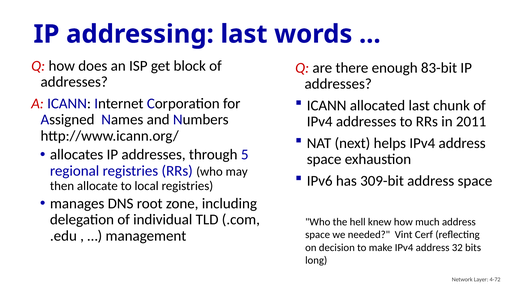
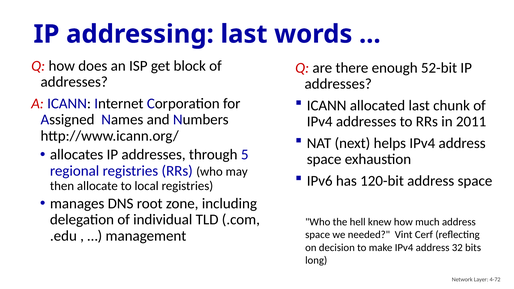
83-bit: 83-bit -> 52-bit
309-bit: 309-bit -> 120-bit
